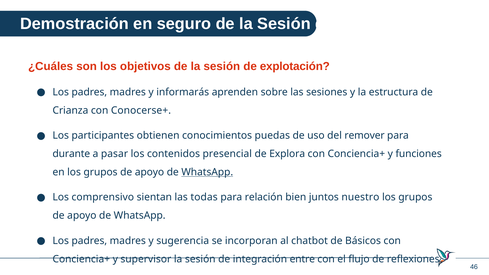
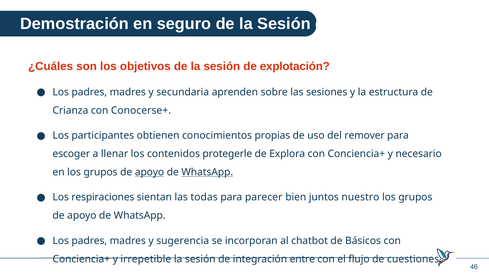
informarás: informarás -> secundaria
puedas: puedas -> propias
durante: durante -> escoger
pasar: pasar -> llenar
presencial: presencial -> protegerle
funciones: funciones -> necesario
apoyo at (149, 172) underline: none -> present
comprensivo: comprensivo -> respiraciones
relación: relación -> parecer
supervisor: supervisor -> irrepetible
reflexiones: reflexiones -> cuestiones
